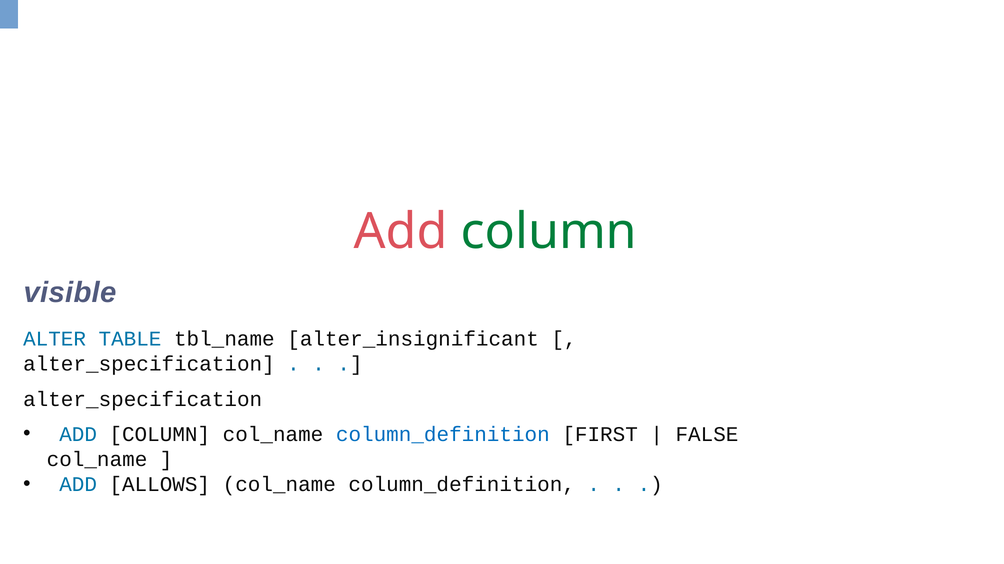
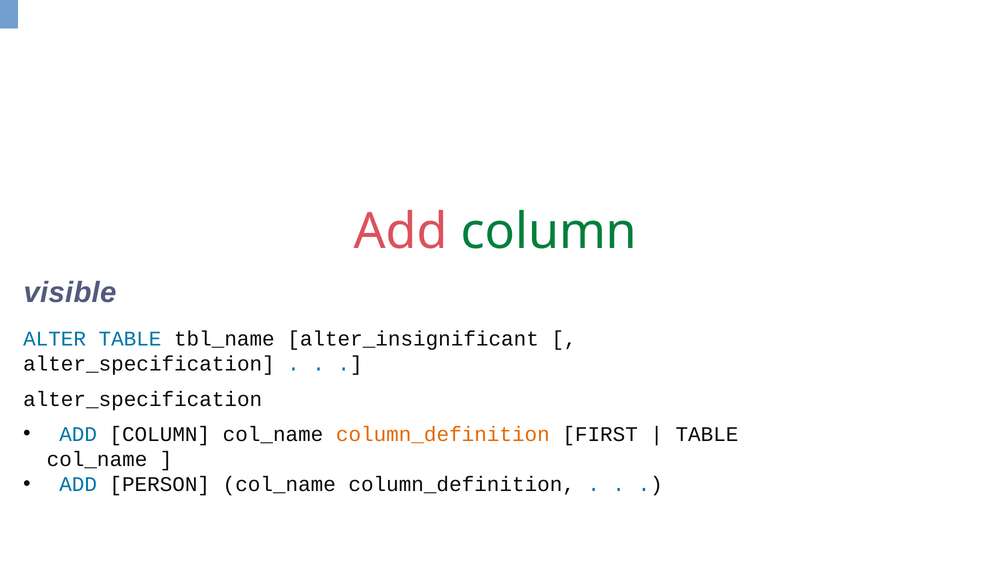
column_definition at (443, 435) colour: blue -> orange
FALSE at (707, 435): FALSE -> TABLE
ALLOWS: ALLOWS -> PERSON
